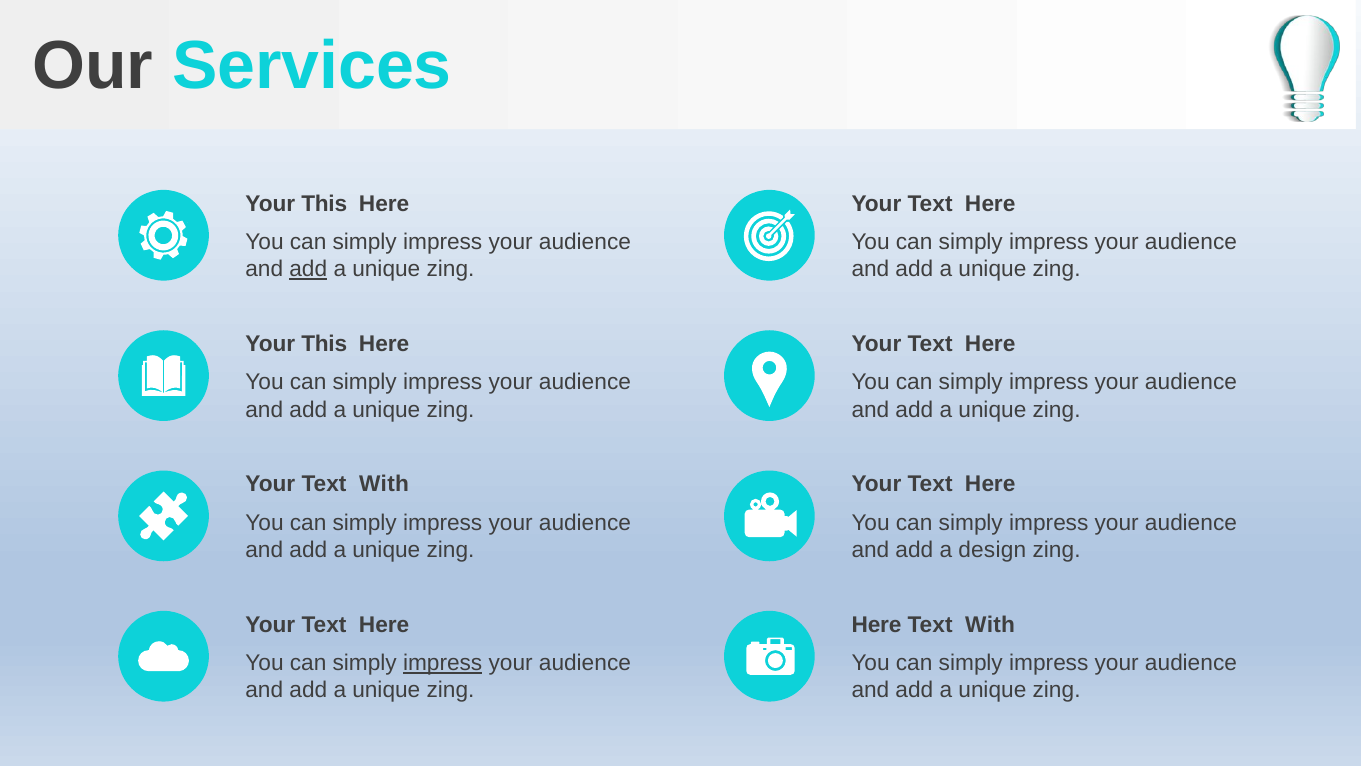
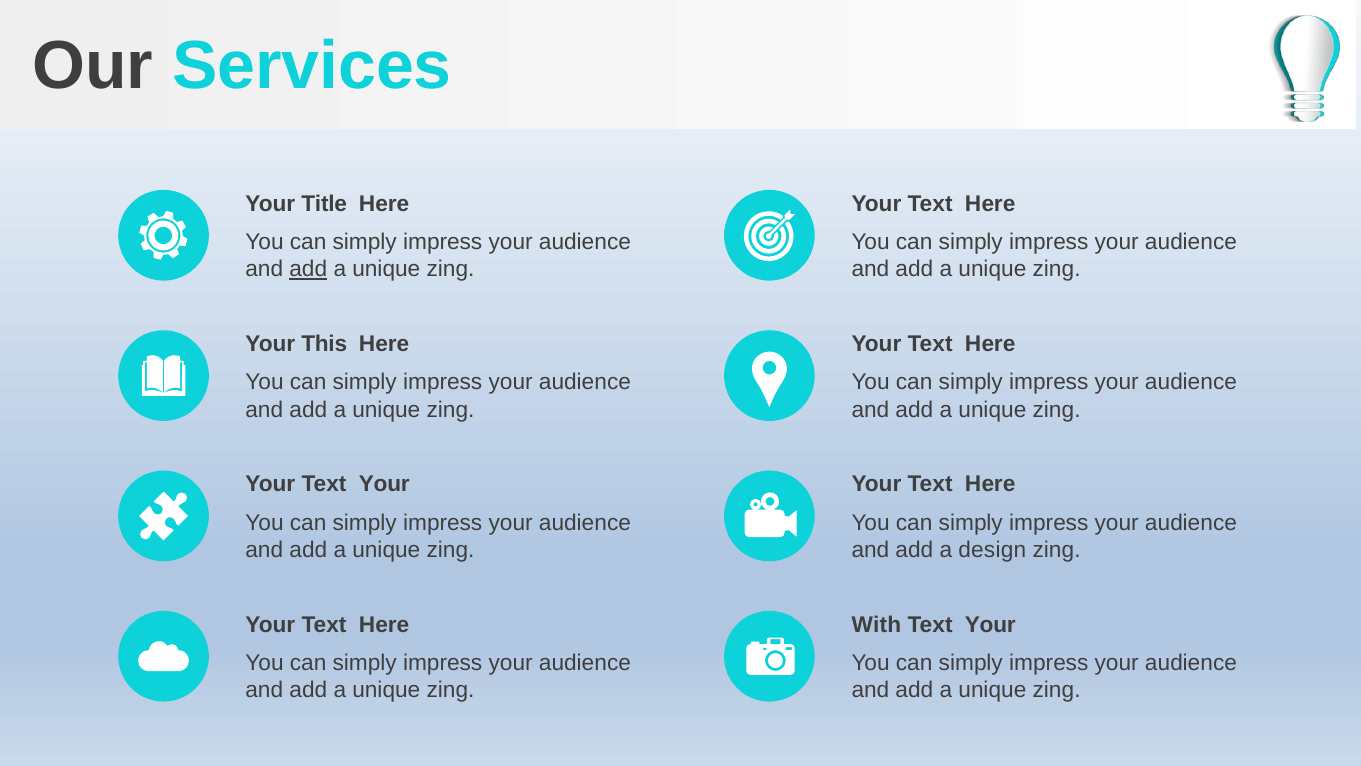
This at (324, 204): This -> Title
Your Text With: With -> Your
Here at (877, 624): Here -> With
With at (990, 624): With -> Your
impress at (443, 663) underline: present -> none
